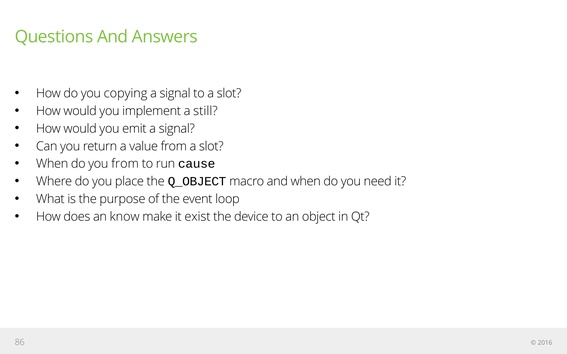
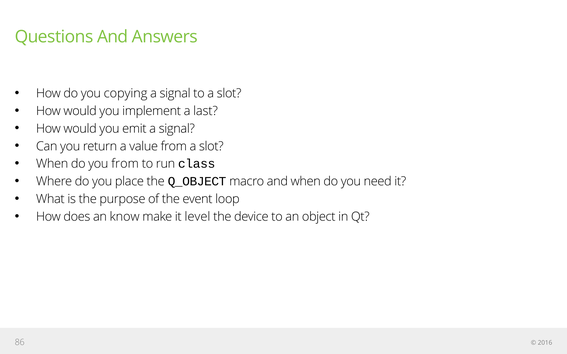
still: still -> last
cause: cause -> class
exist: exist -> level
